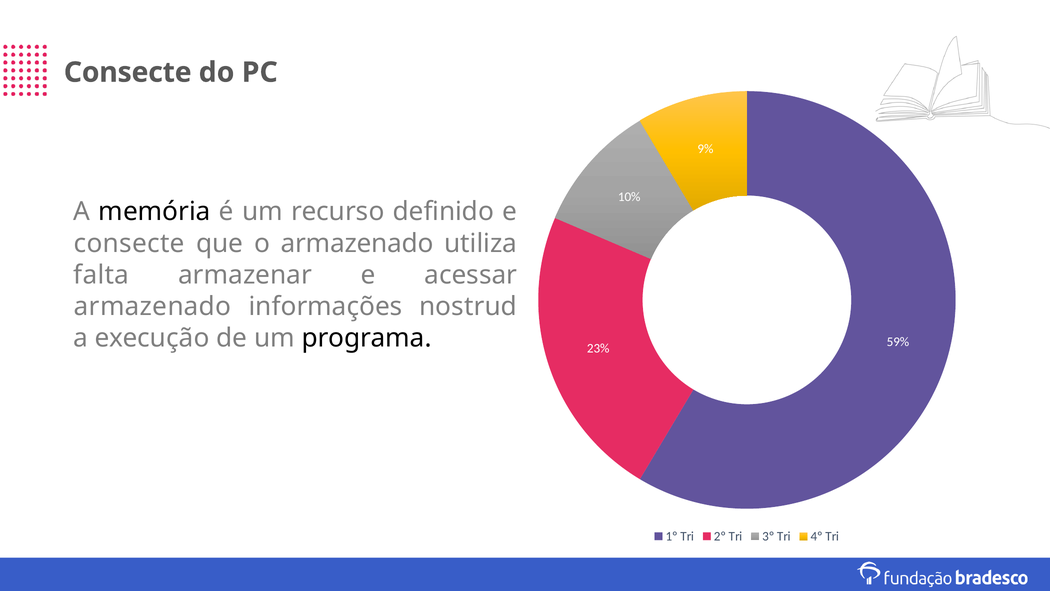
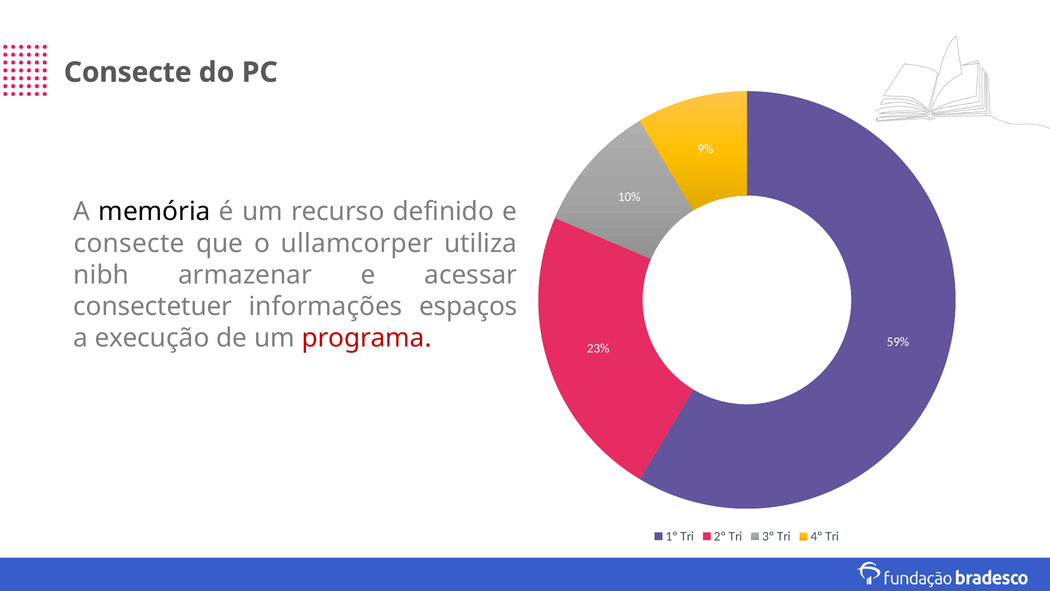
o armazenado: armazenado -> ullamcorper
falta: falta -> nibh
armazenado at (153, 306): armazenado -> consectetuer
nostrud: nostrud -> espaços
programa colour: black -> red
